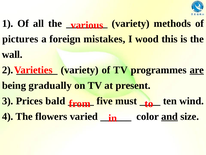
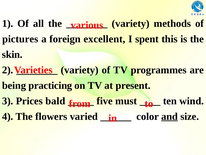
mistakes: mistakes -> excellent
wood: wood -> spent
wall: wall -> skin
are underline: present -> none
gradually: gradually -> practicing
